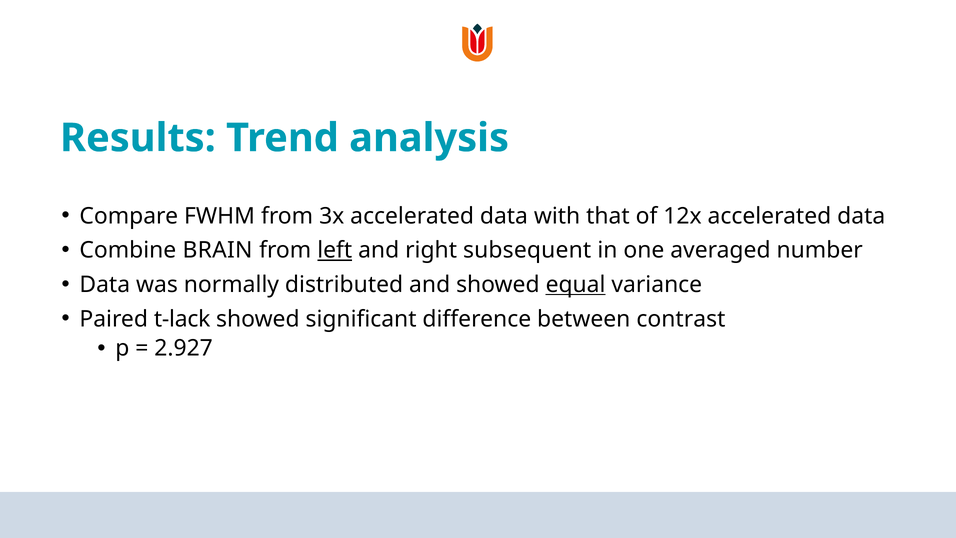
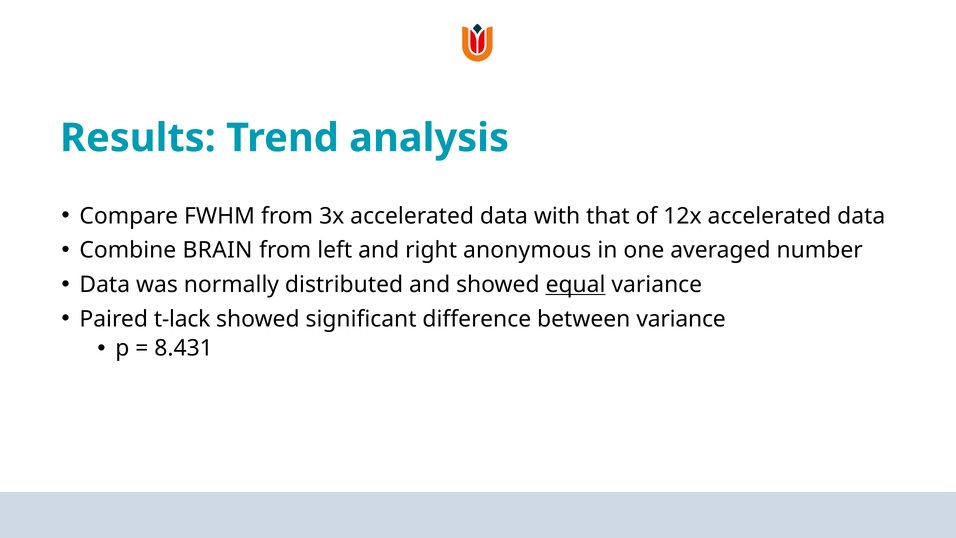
left underline: present -> none
subsequent: subsequent -> anonymous
between contrast: contrast -> variance
2.927: 2.927 -> 8.431
